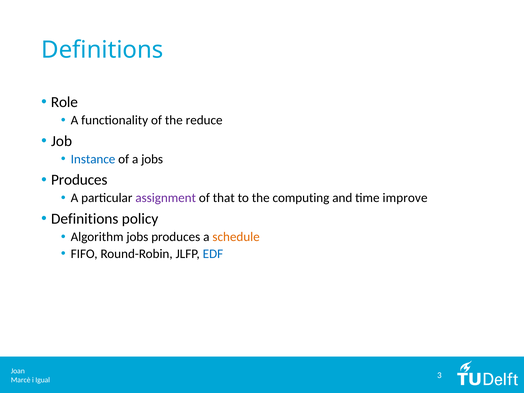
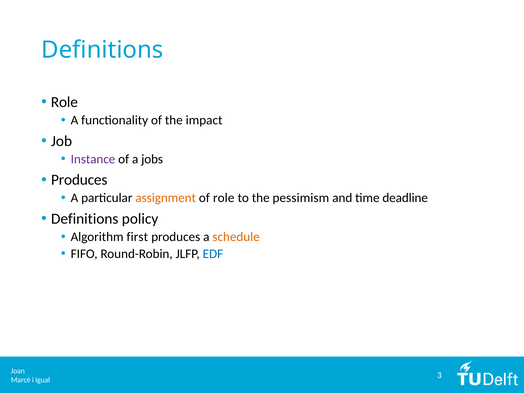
reduce: reduce -> impact
Instance colour: blue -> purple
assignment colour: purple -> orange
of that: that -> role
computing: computing -> pessimism
improve: improve -> deadline
Algorithm jobs: jobs -> first
